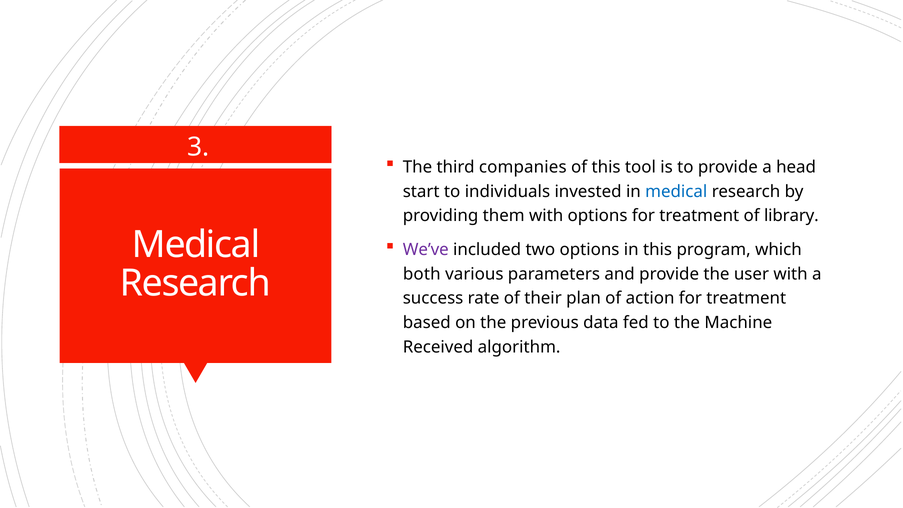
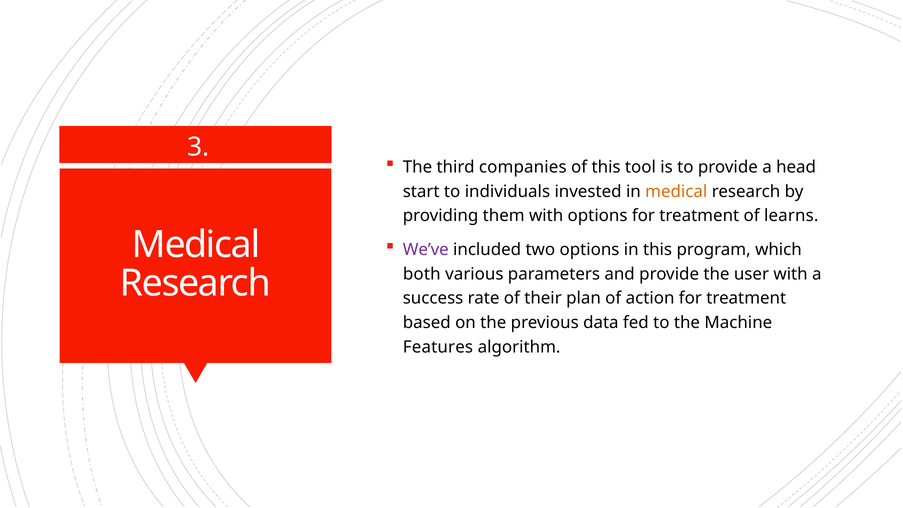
medical at (676, 191) colour: blue -> orange
library: library -> learns
Received: Received -> Features
